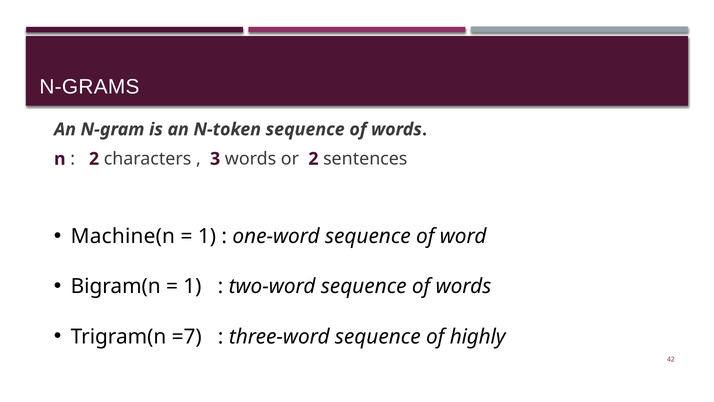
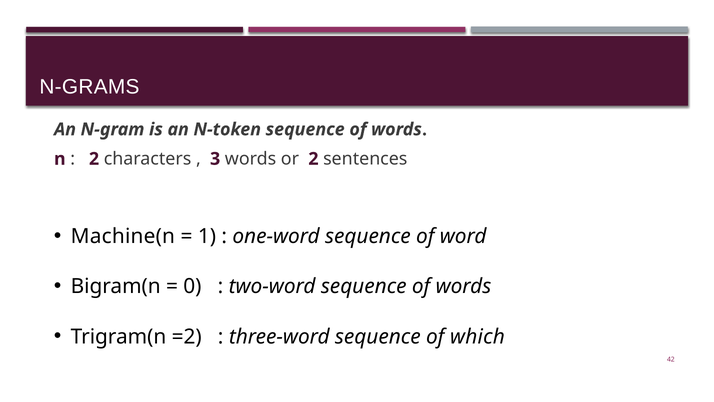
1 at (192, 286): 1 -> 0
=7: =7 -> =2
highly: highly -> which
